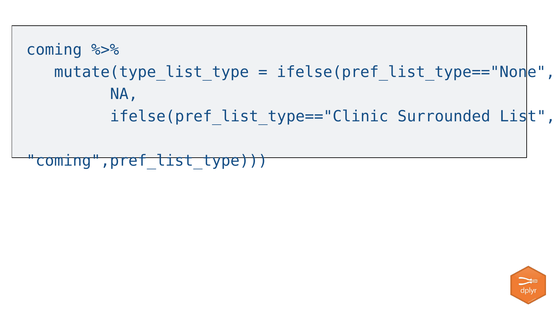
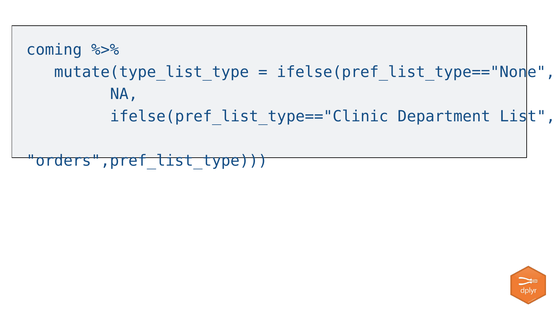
Surrounded: Surrounded -> Department
coming",pref_list_type: coming",pref_list_type -> orders",pref_list_type
